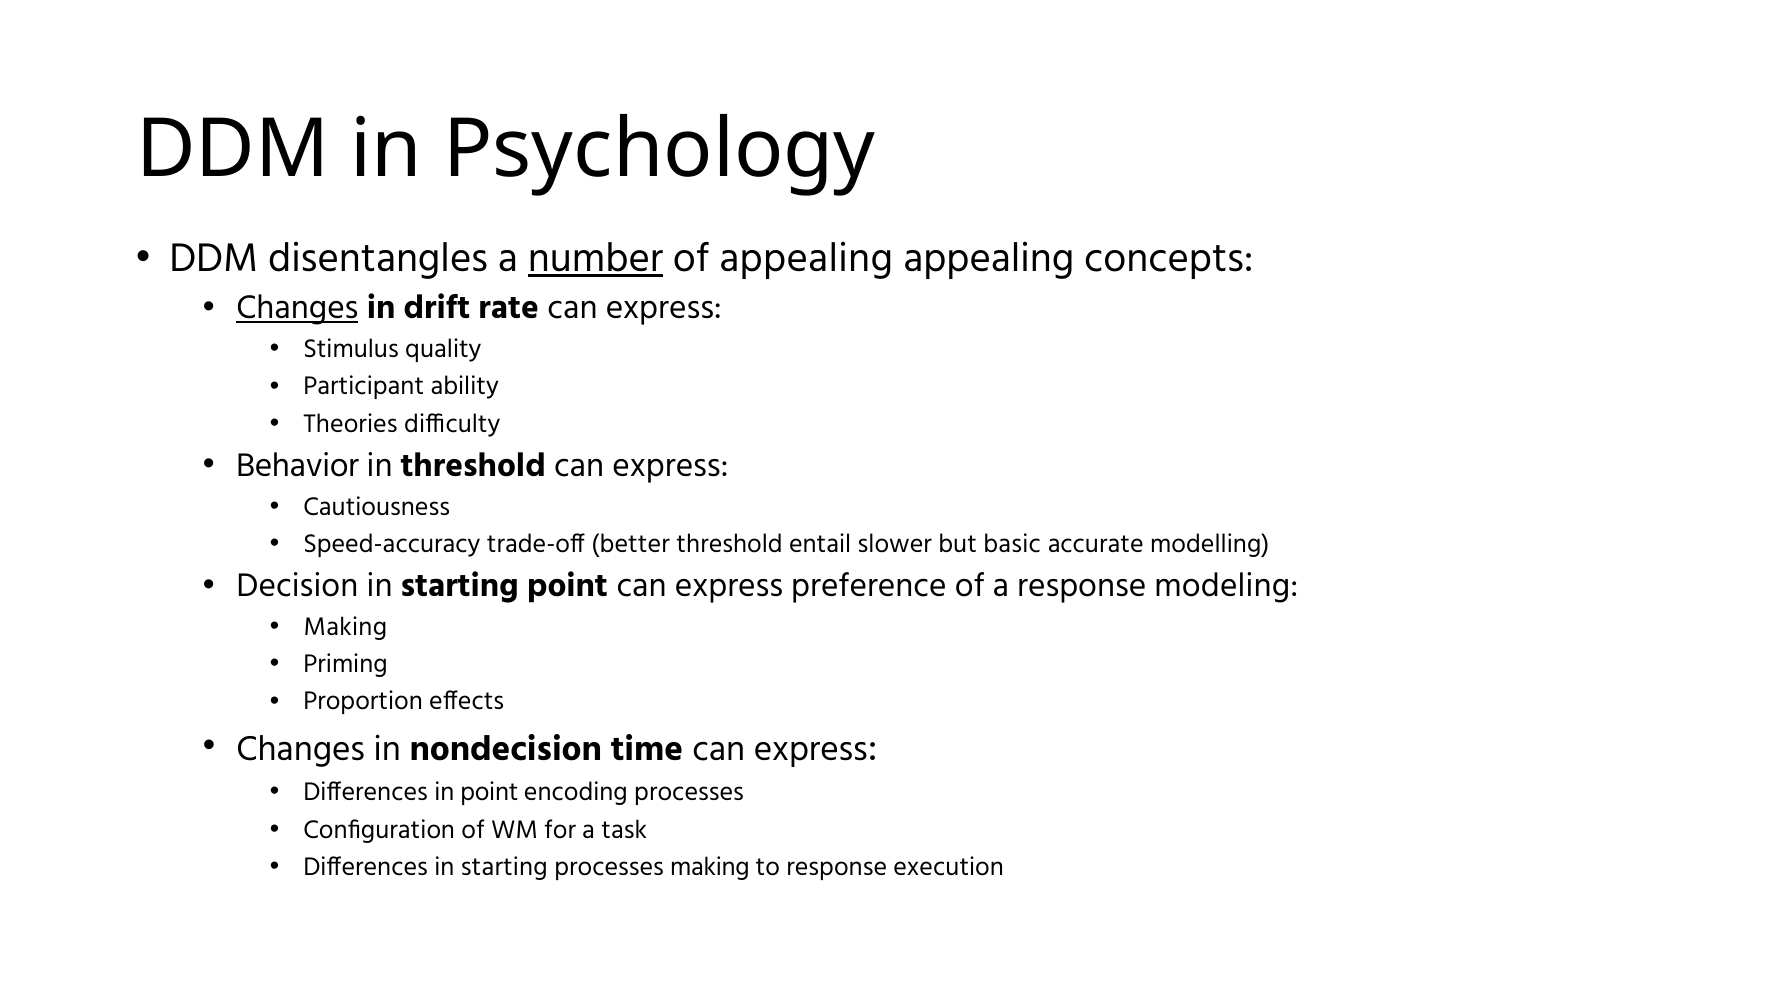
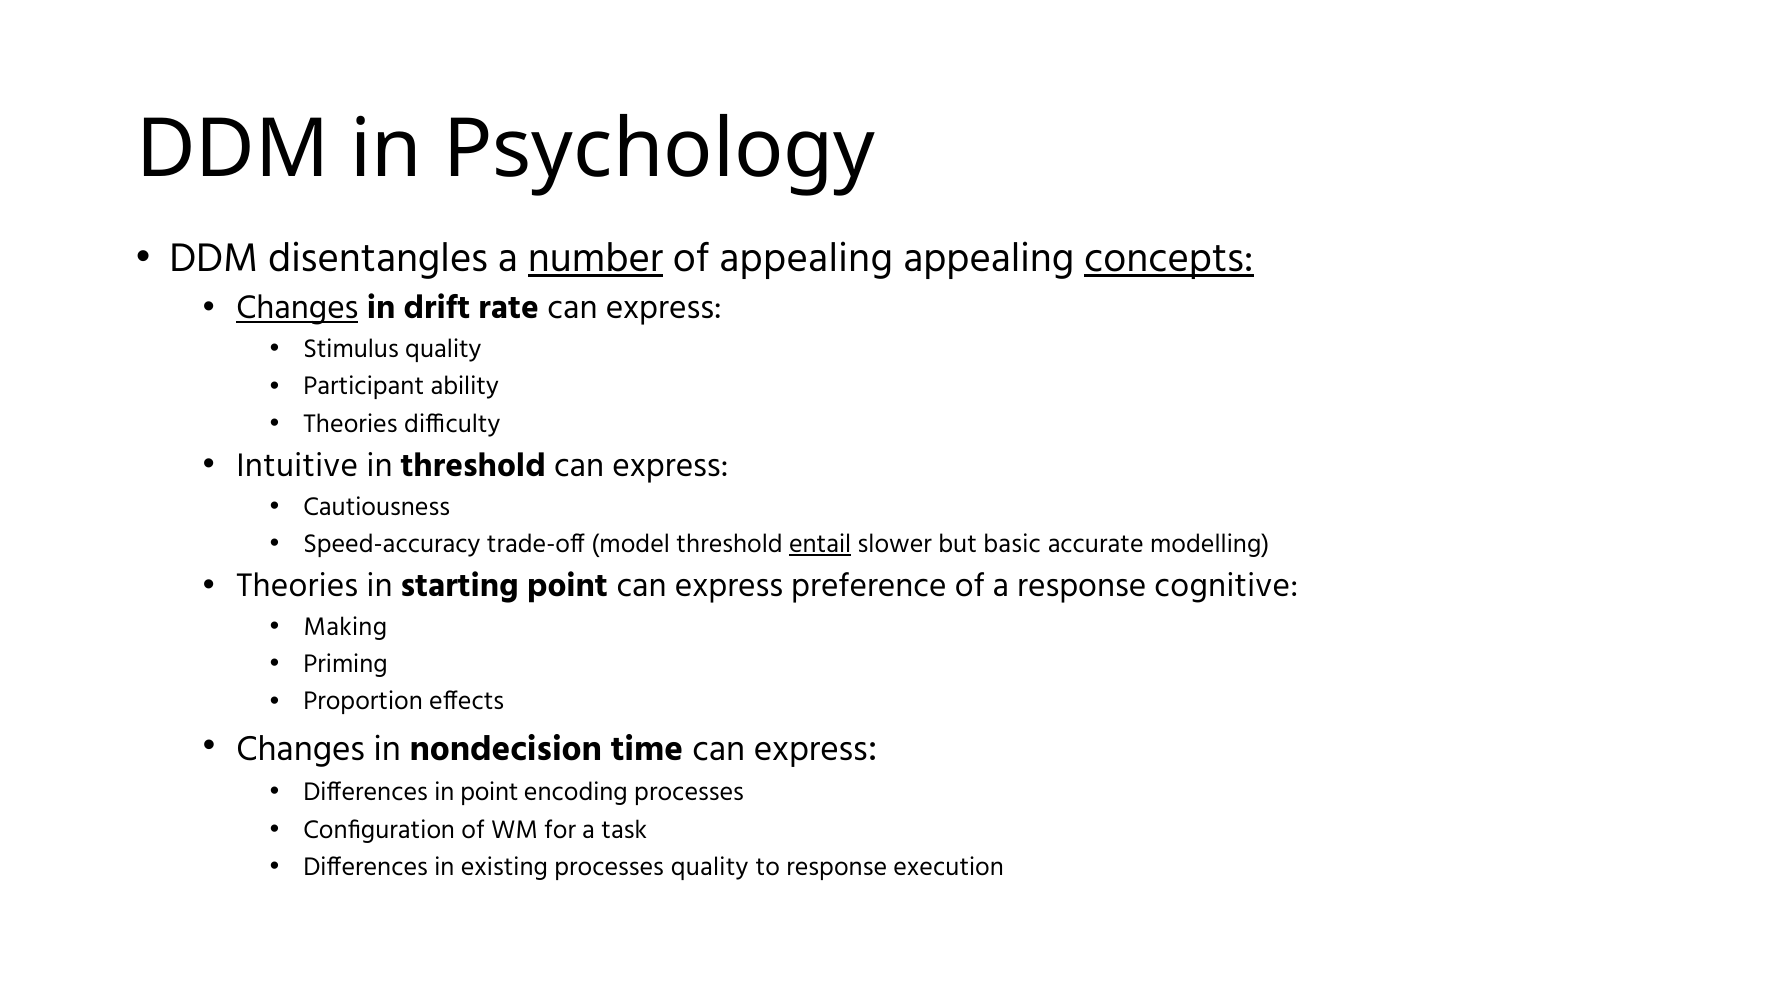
concepts underline: none -> present
Behavior: Behavior -> Intuitive
better: better -> model
entail underline: none -> present
Decision at (297, 586): Decision -> Theories
modeling: modeling -> cognitive
Differences in starting: starting -> existing
processes making: making -> quality
